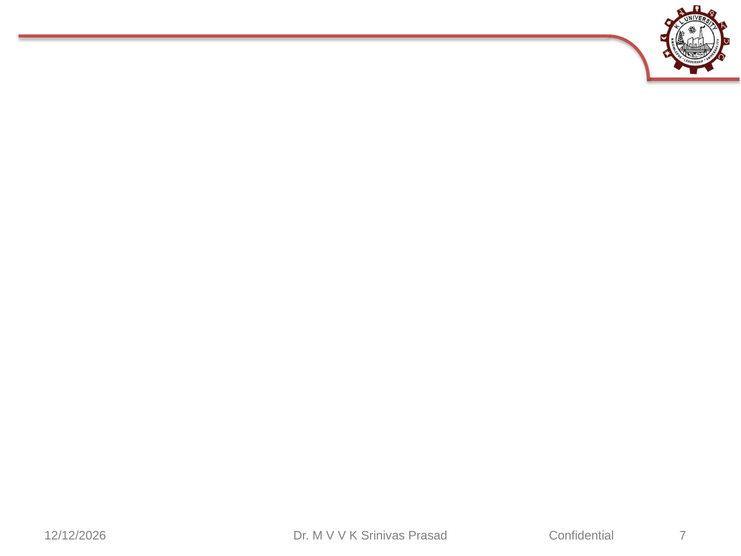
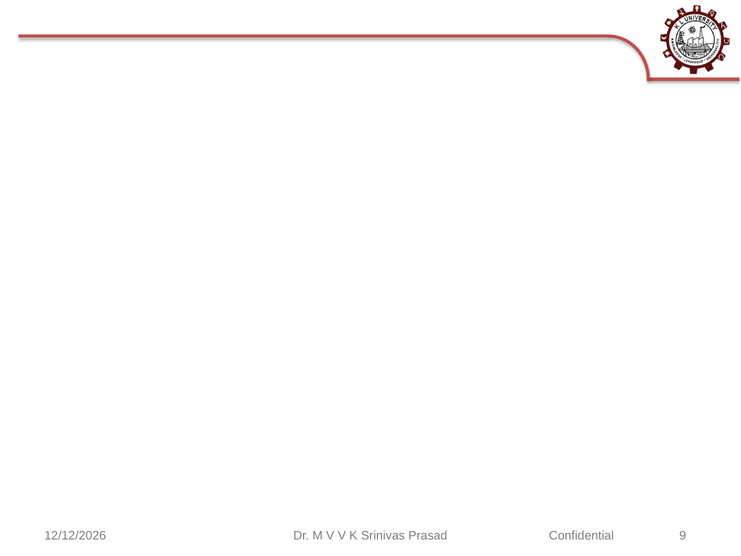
7: 7 -> 9
